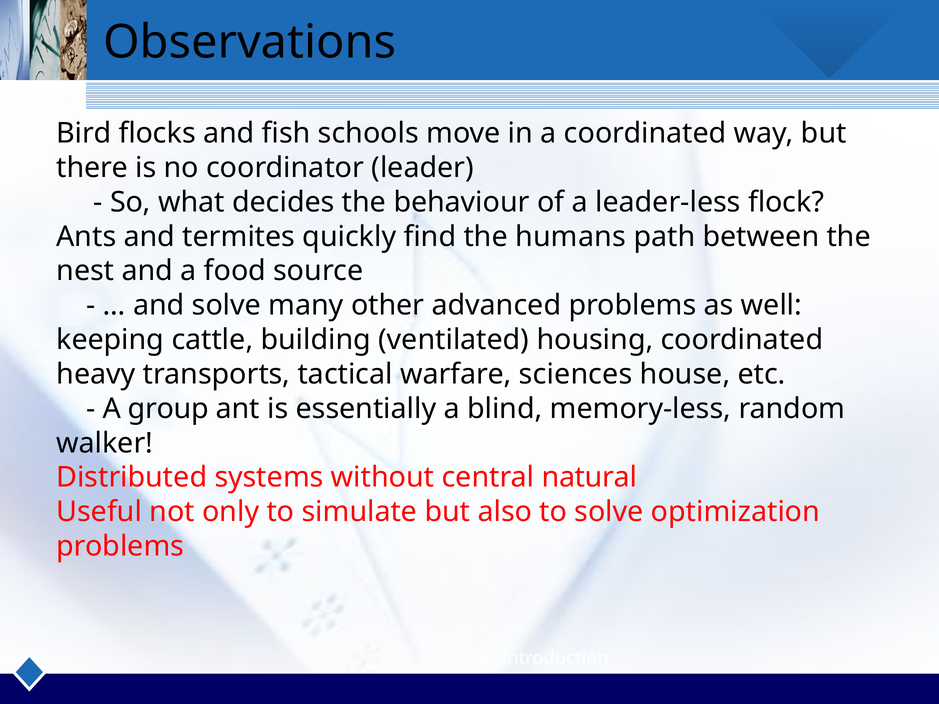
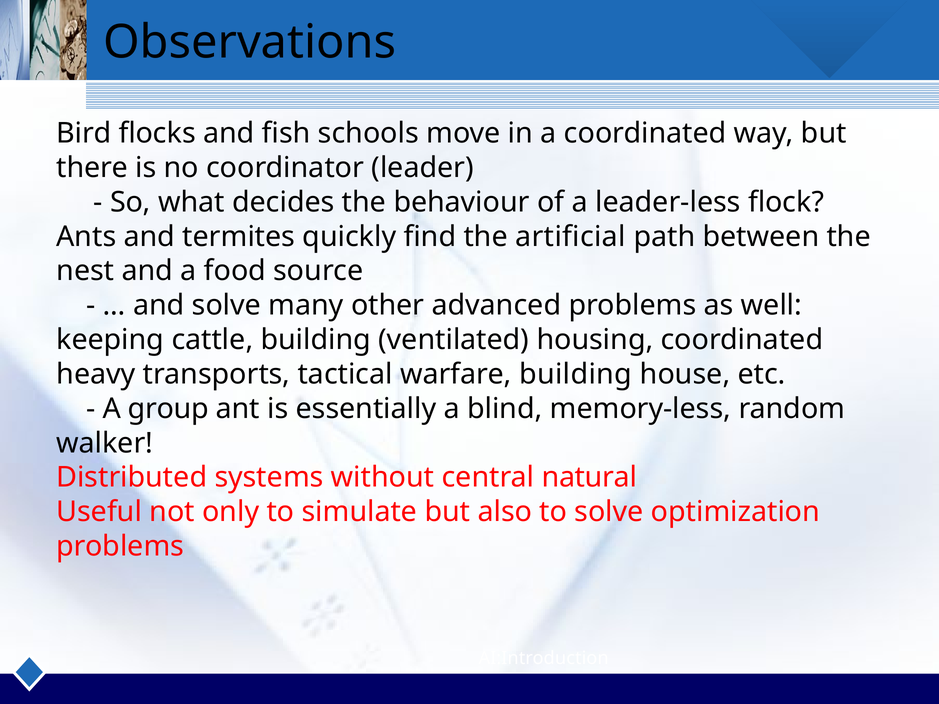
humans: humans -> artificial
warfare sciences: sciences -> building
